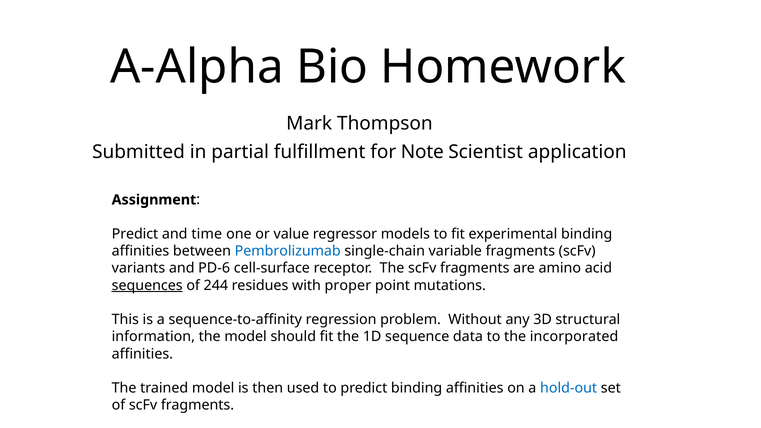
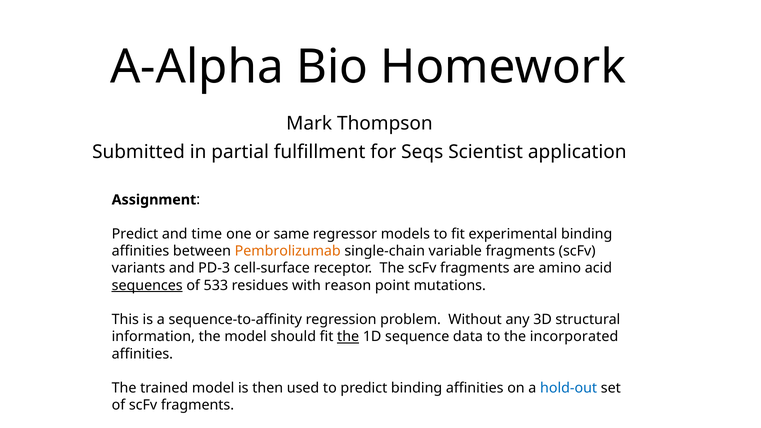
Note: Note -> Seqs
value: value -> same
Pembrolizumab colour: blue -> orange
PD-6: PD-6 -> PD-3
244: 244 -> 533
proper: proper -> reason
the at (348, 337) underline: none -> present
